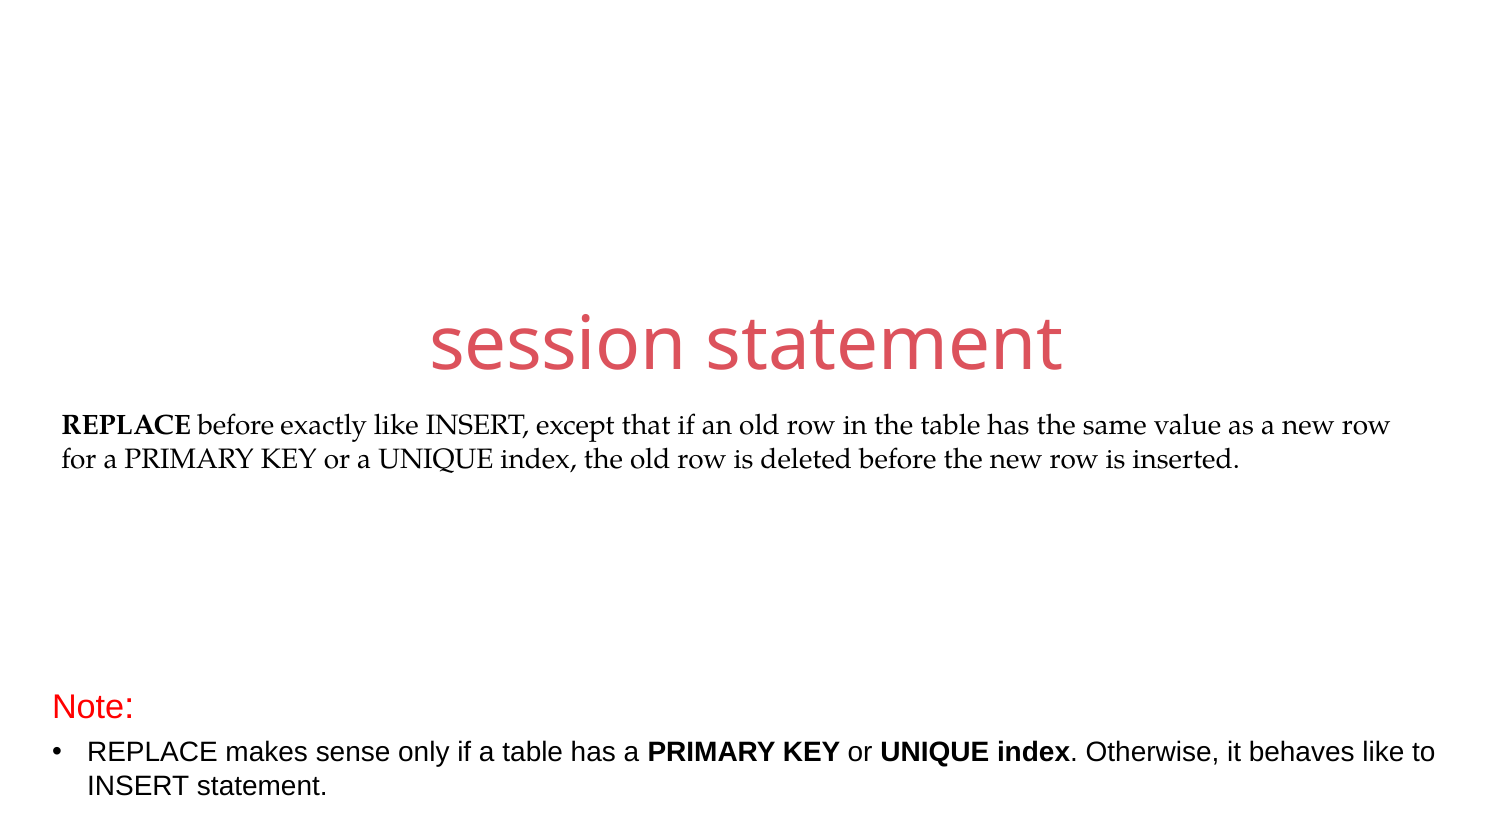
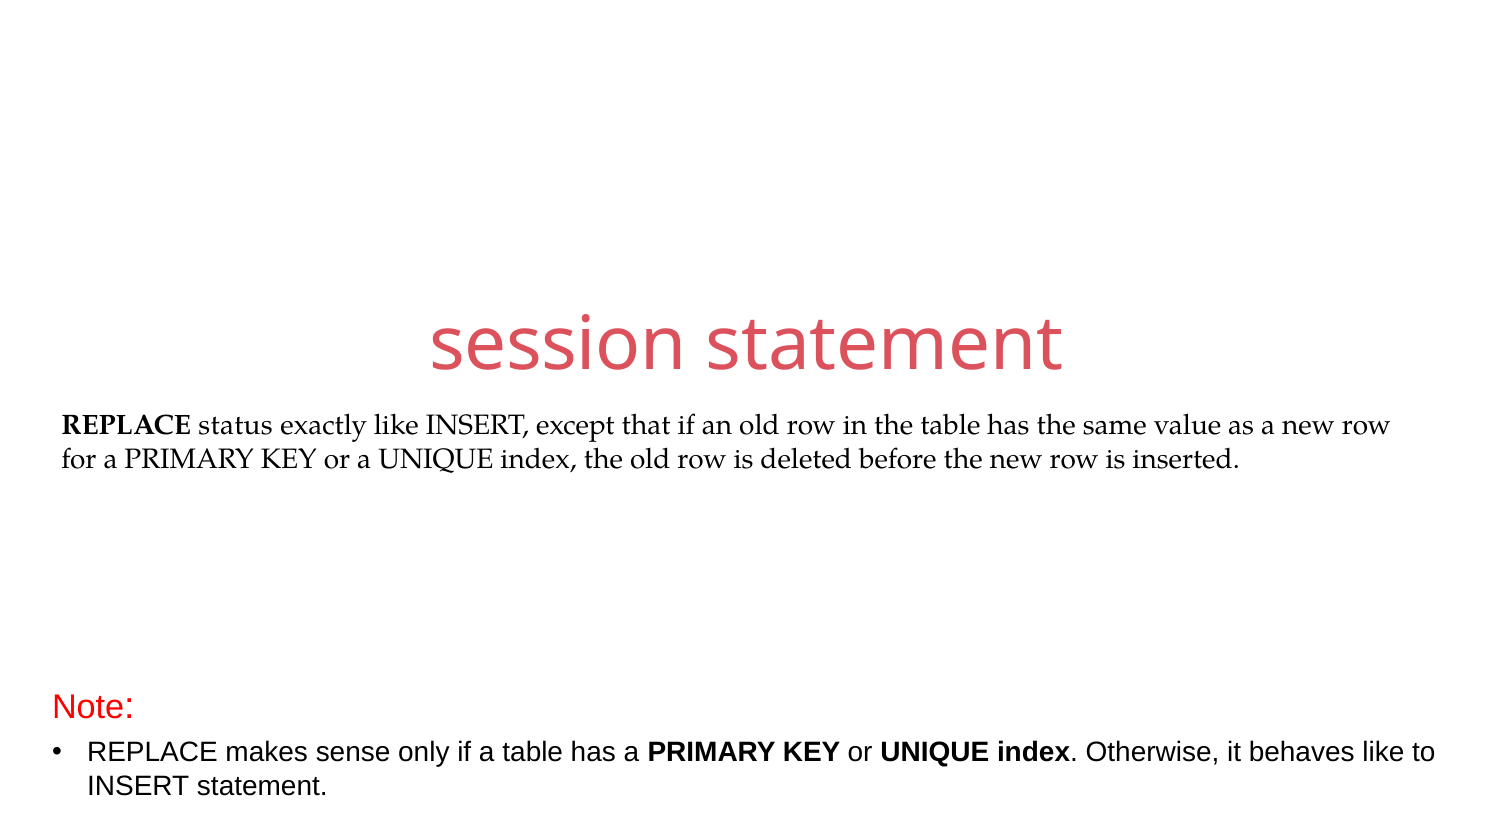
REPLACE before: before -> status
